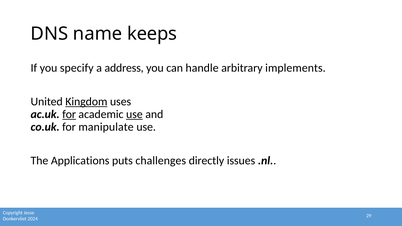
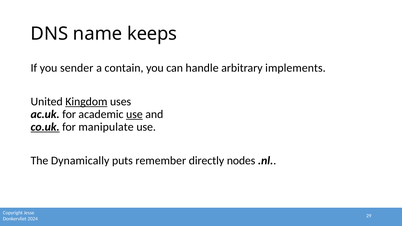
specify: specify -> sender
address: address -> contain
for at (69, 114) underline: present -> none
co.uk underline: none -> present
Applications: Applications -> Dynamically
challenges: challenges -> remember
issues: issues -> nodes
